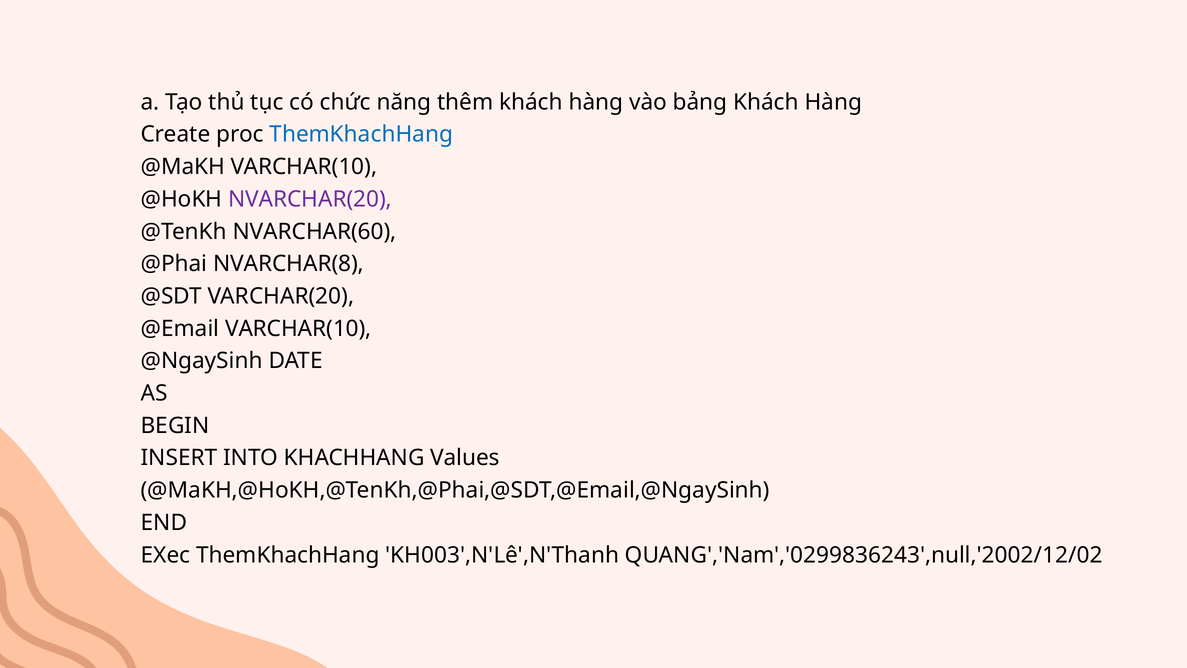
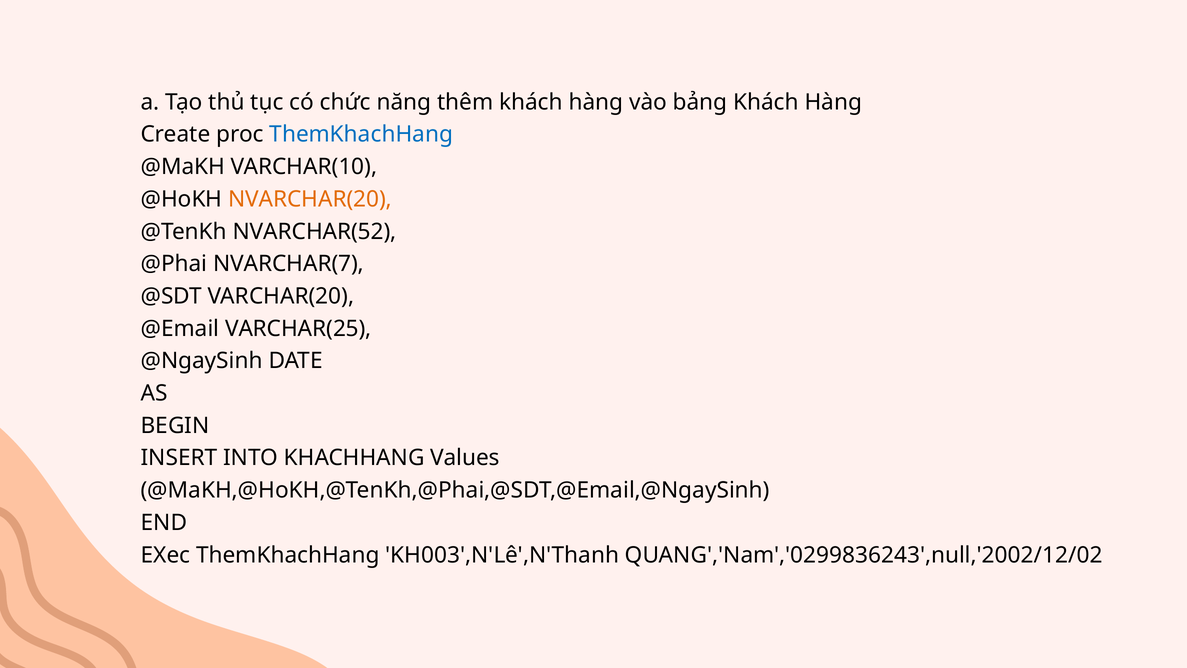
NVARCHAR(20 colour: purple -> orange
NVARCHAR(60: NVARCHAR(60 -> NVARCHAR(52
NVARCHAR(8: NVARCHAR(8 -> NVARCHAR(7
@Email VARCHAR(10: VARCHAR(10 -> VARCHAR(25
